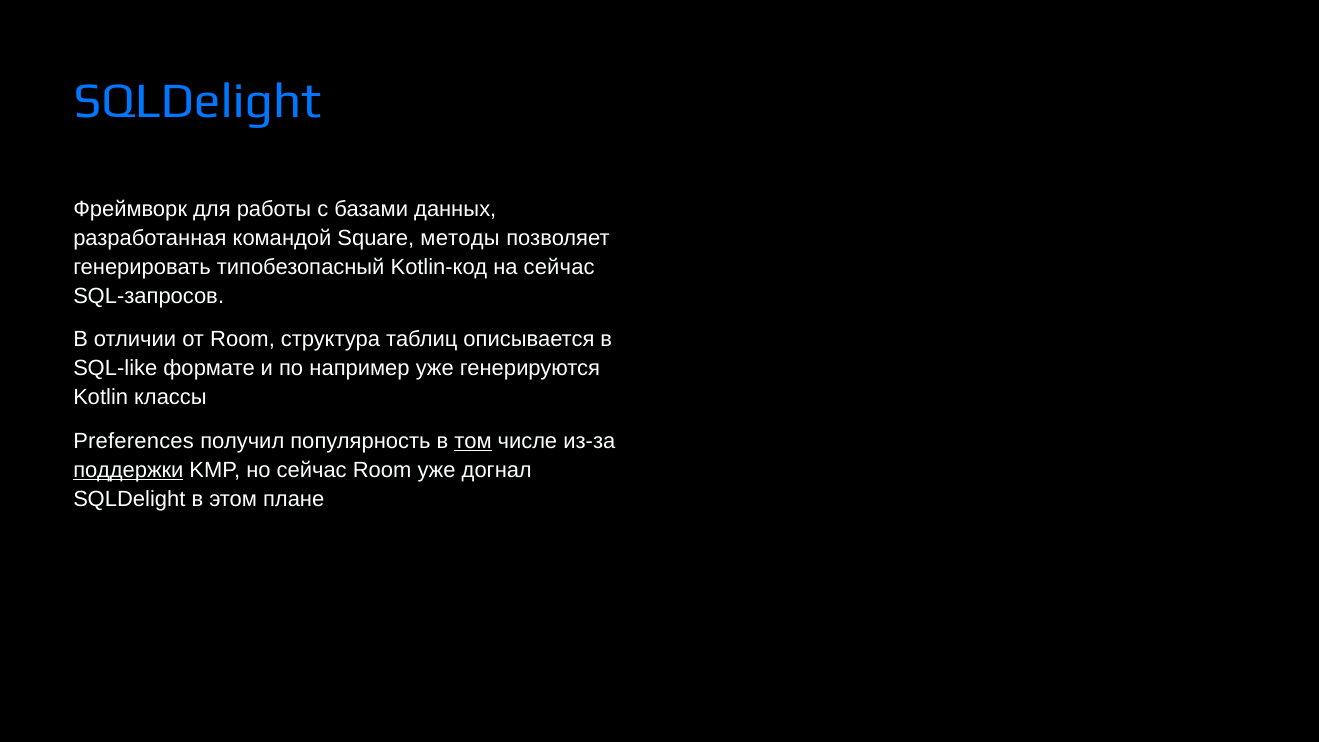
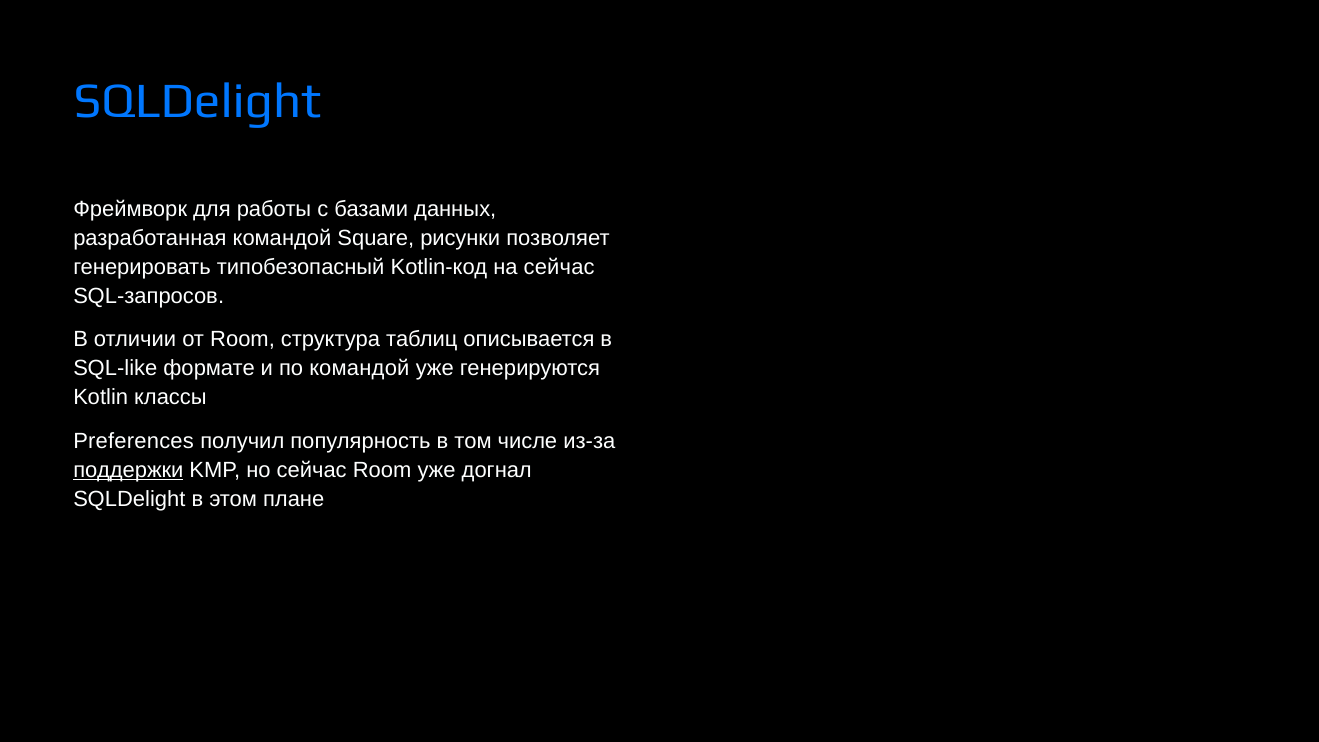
методы: методы -> рисунки
по например: например -> командой
том underline: present -> none
